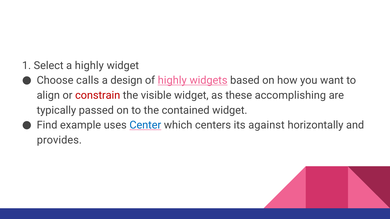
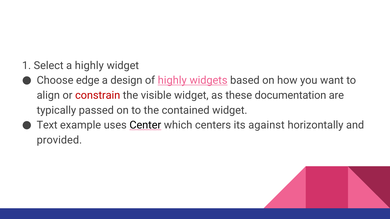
calls: calls -> edge
accomplishing: accomplishing -> documentation
Find: Find -> Text
Center colour: blue -> black
provides: provides -> provided
